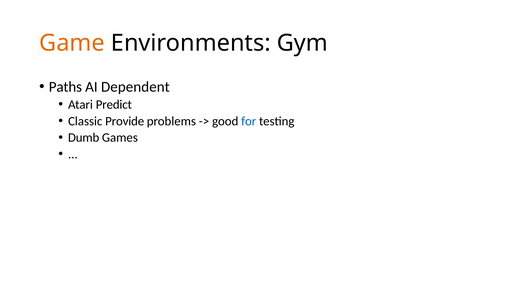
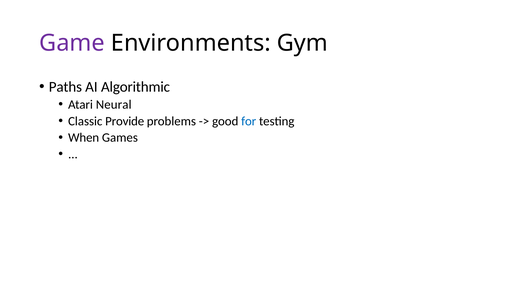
Game colour: orange -> purple
Dependent: Dependent -> Algorithmic
Predict: Predict -> Neural
Dumb: Dumb -> When
